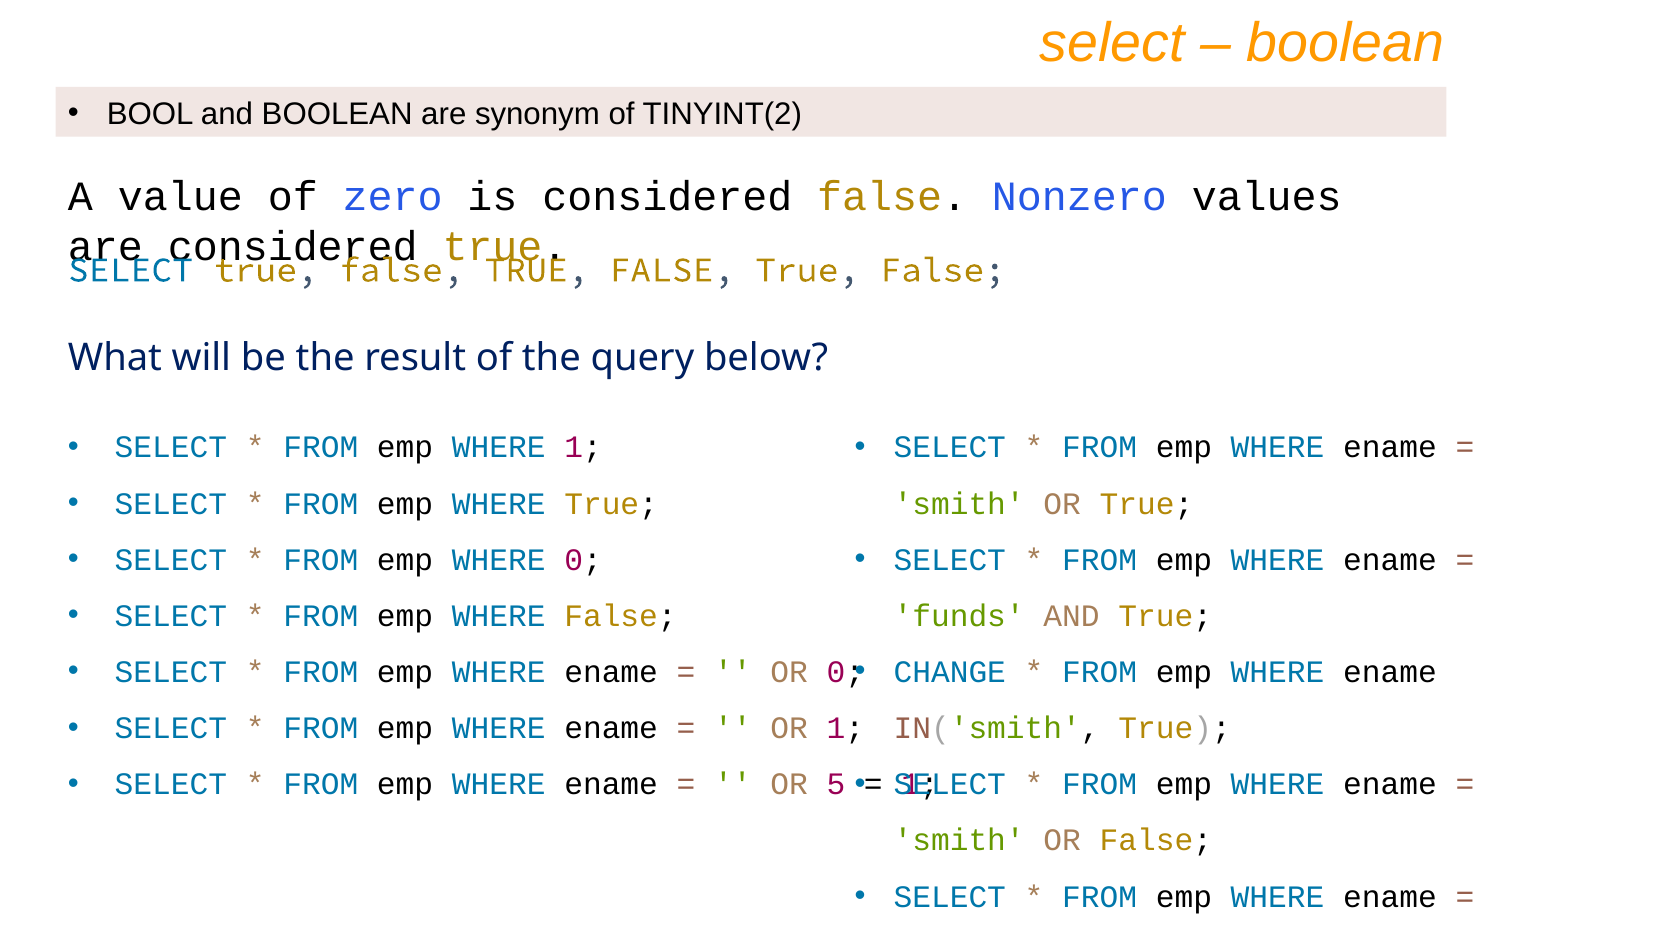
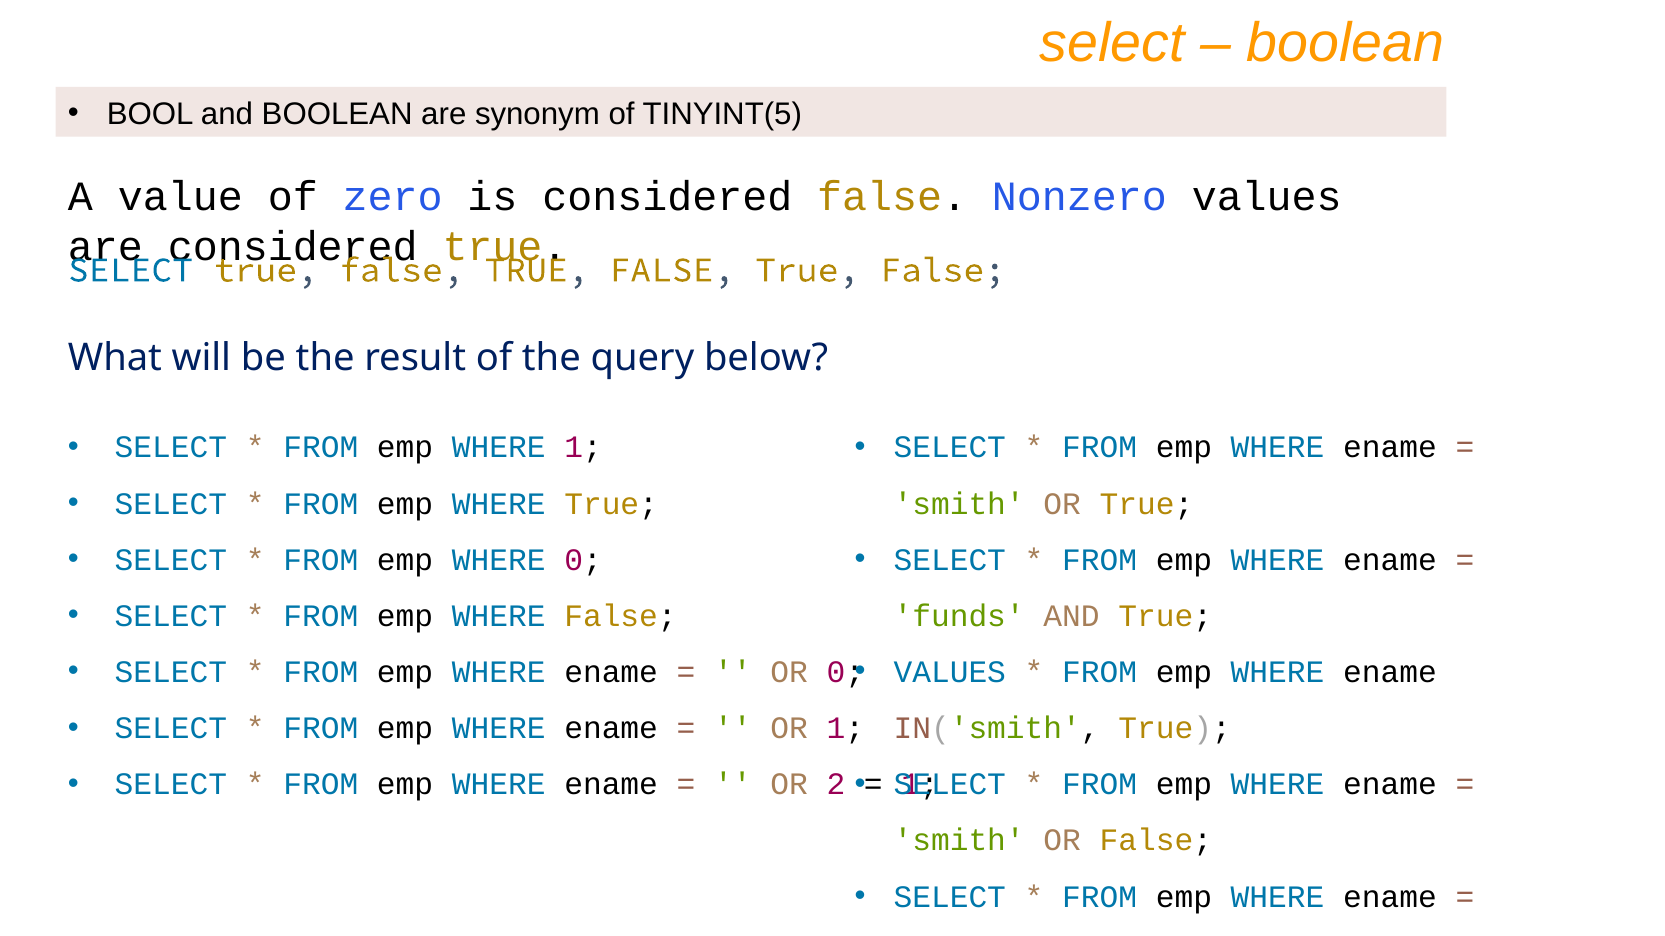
TINYINT(2: TINYINT(2 -> TINYINT(5
CHANGE at (950, 673): CHANGE -> VALUES
5: 5 -> 2
